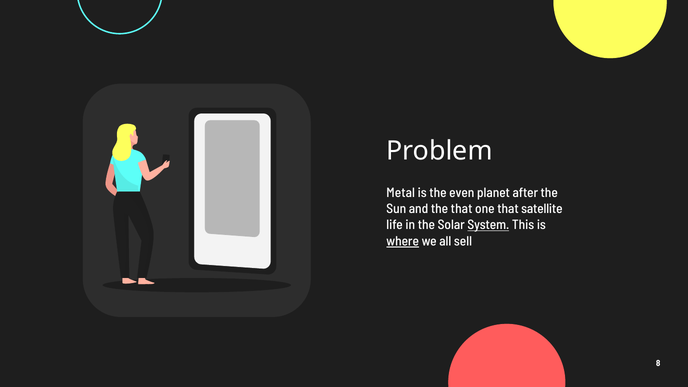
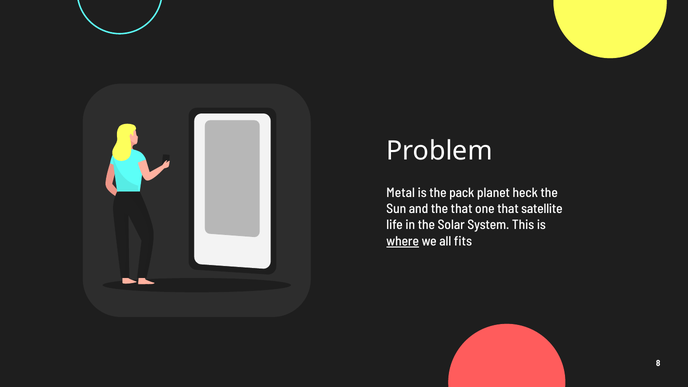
even: even -> pack
after: after -> heck
System underline: present -> none
sell: sell -> fits
